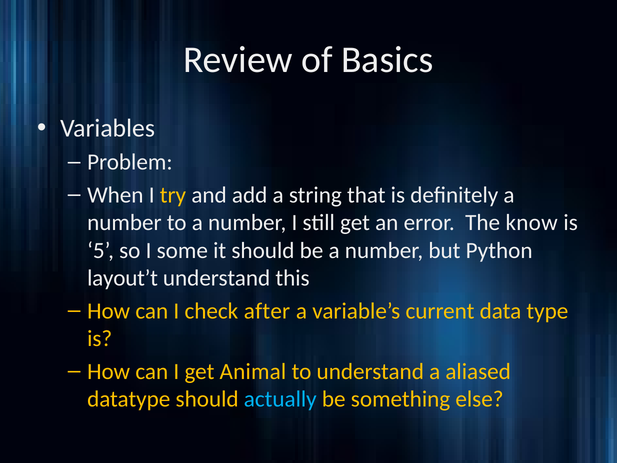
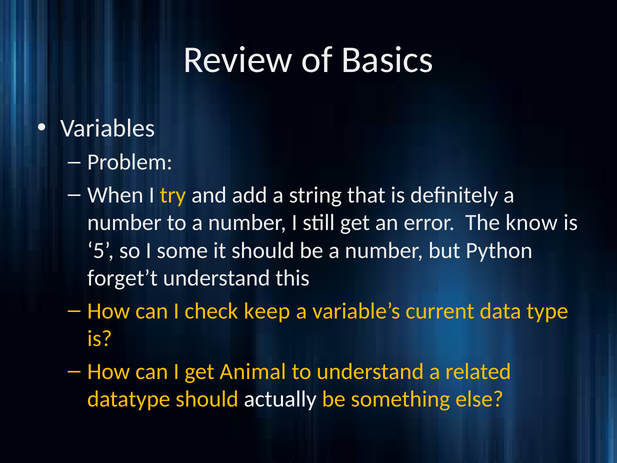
layout’t: layout’t -> forget’t
after: after -> keep
aliased: aliased -> related
actually colour: light blue -> white
